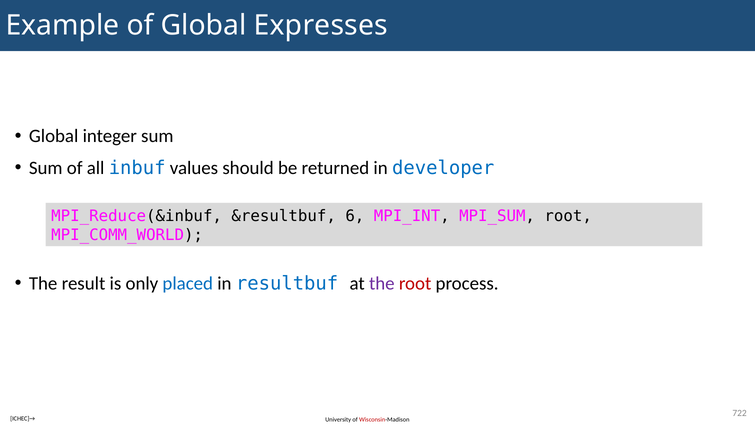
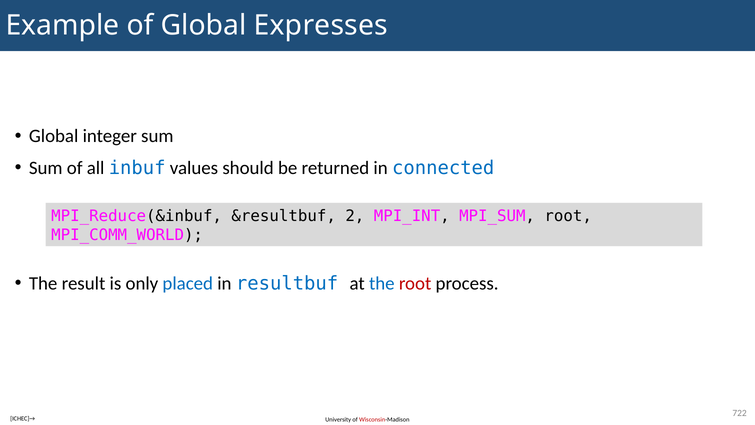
developer: developer -> connected
6: 6 -> 2
the at (382, 283) colour: purple -> blue
